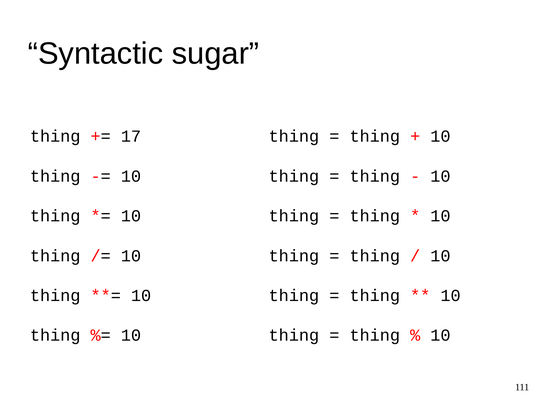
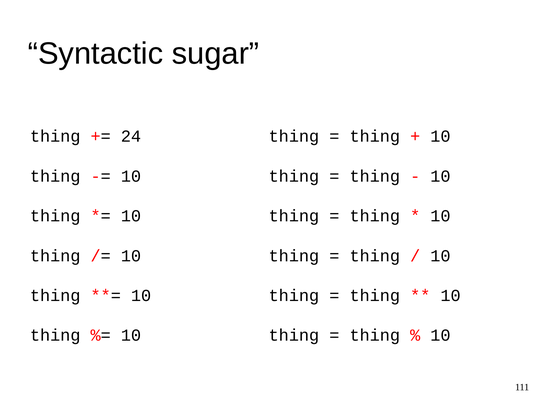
17: 17 -> 24
